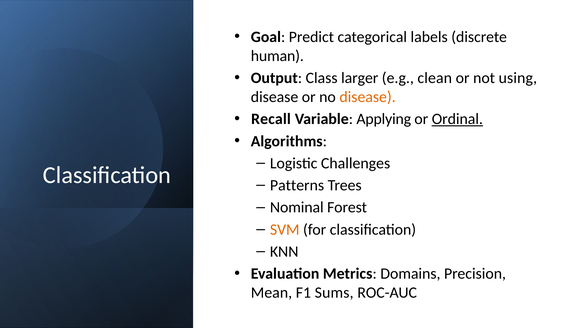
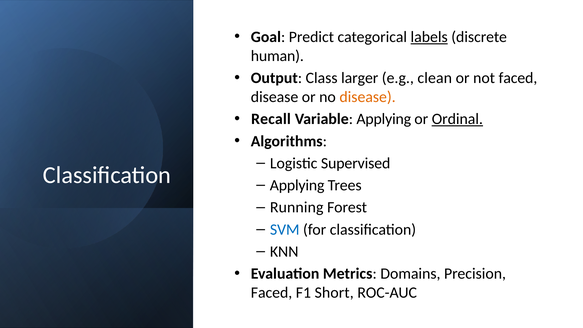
labels underline: none -> present
not using: using -> faced
Challenges: Challenges -> Supervised
Patterns at (297, 185): Patterns -> Applying
Nominal: Nominal -> Running
SVM colour: orange -> blue
Mean at (271, 293): Mean -> Faced
Sums: Sums -> Short
